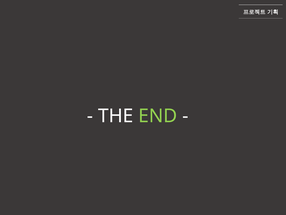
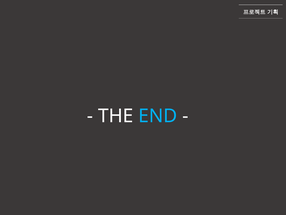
END colour: light green -> light blue
